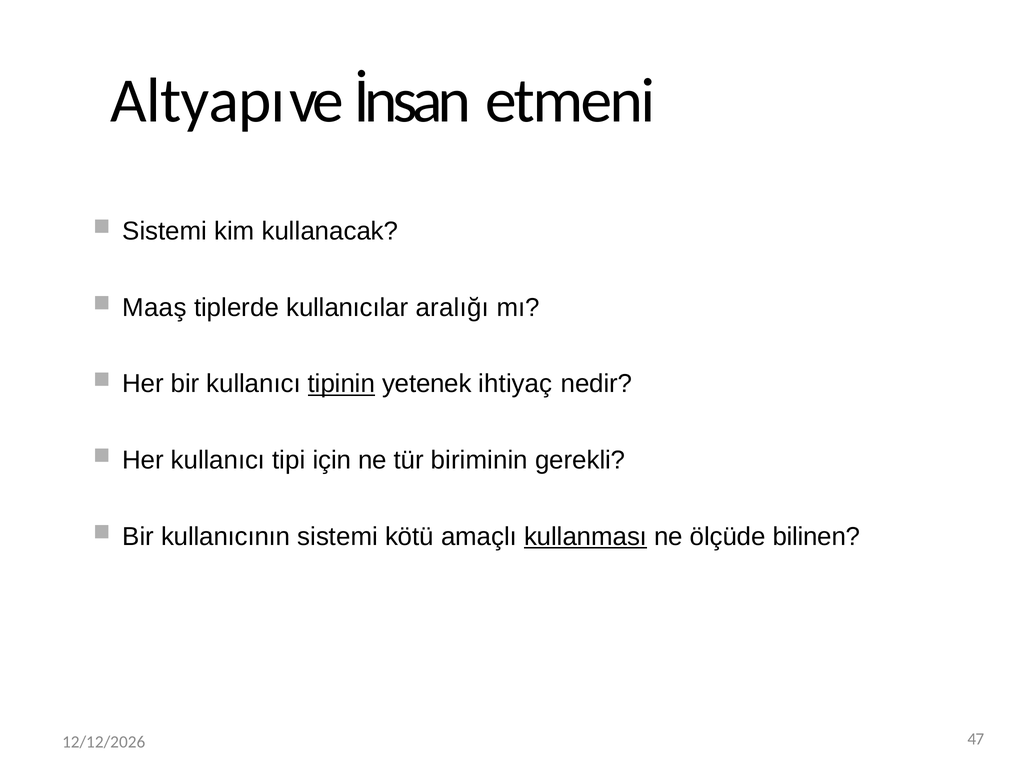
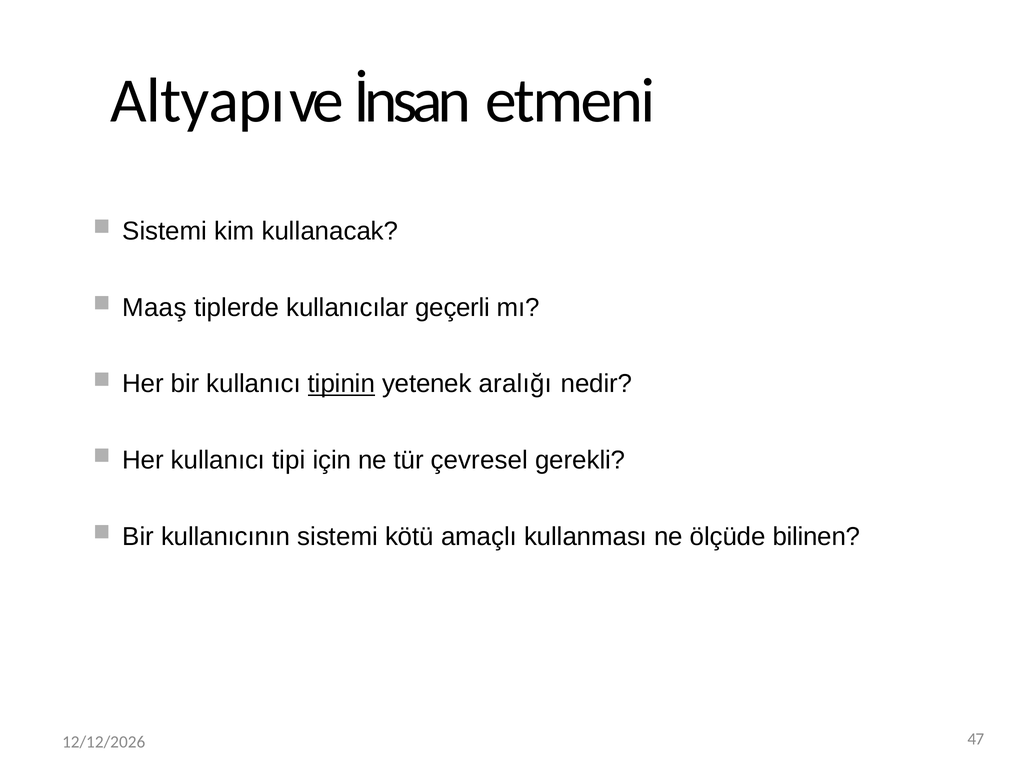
aralığı: aralığı -> geçerli
ihtiyaç: ihtiyaç -> aralığı
biriminin: biriminin -> çevresel
kullanması underline: present -> none
